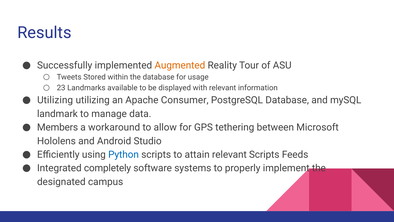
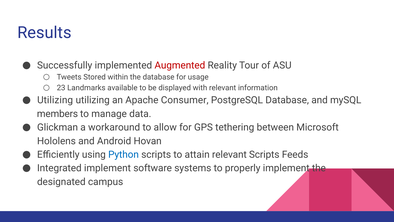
Augmented colour: orange -> red
landmark: landmark -> members
Members: Members -> Glickman
Studio: Studio -> Hovan
Integrated completely: completely -> implement
